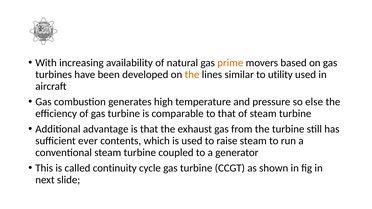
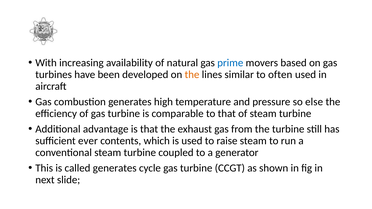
prime colour: orange -> blue
utility: utility -> often
called continuity: continuity -> generates
